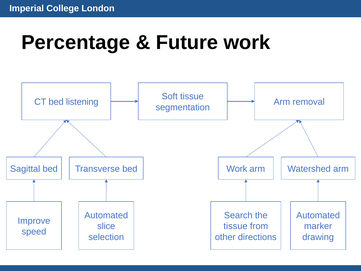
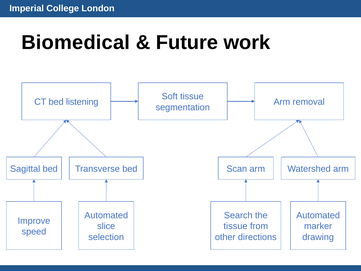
Percentage: Percentage -> Biomedical
bed Work: Work -> Scan
